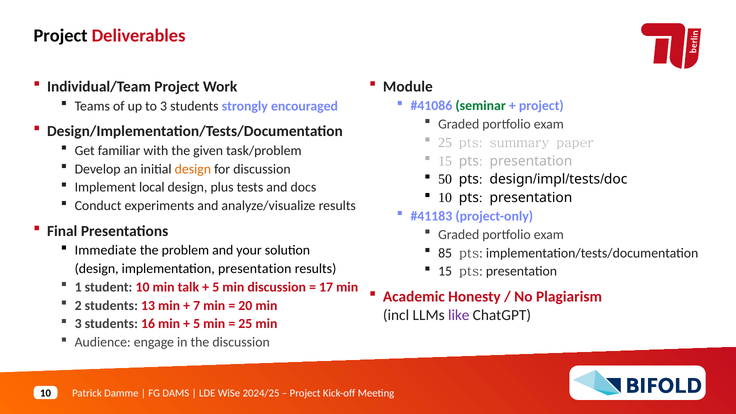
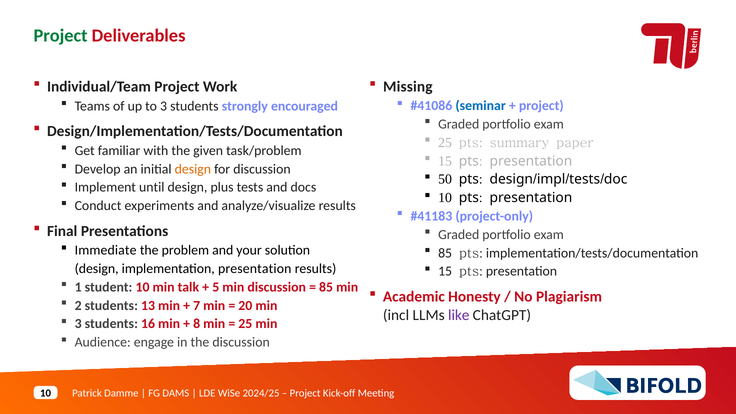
Project at (61, 36) colour: black -> green
Module: Module -> Missing
seminar colour: green -> blue
local: local -> until
17 at (326, 287): 17 -> 85
5 at (197, 324): 5 -> 8
